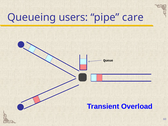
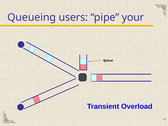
care: care -> your
